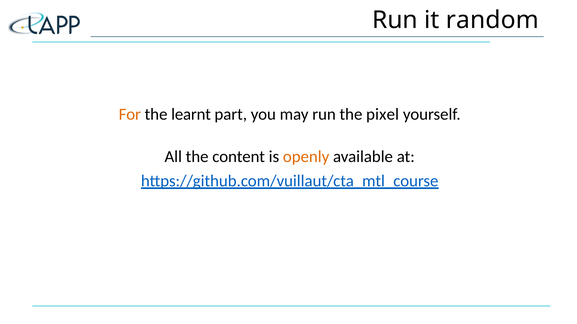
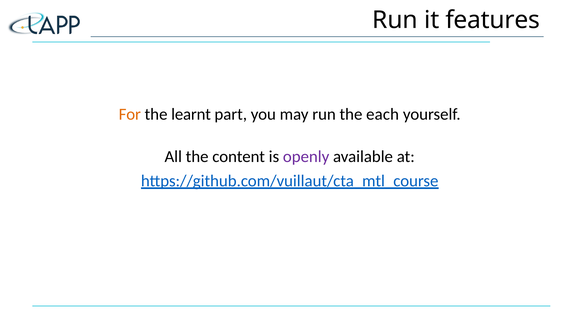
random: random -> features
pixel: pixel -> each
openly colour: orange -> purple
